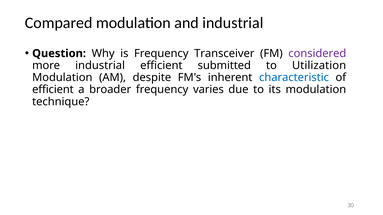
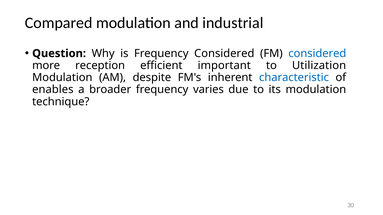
Frequency Transceiver: Transceiver -> Considered
considered at (317, 54) colour: purple -> blue
more industrial: industrial -> reception
submitted: submitted -> important
efficient at (53, 90): efficient -> enables
